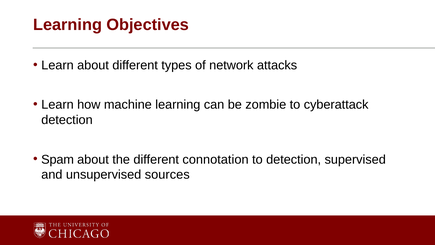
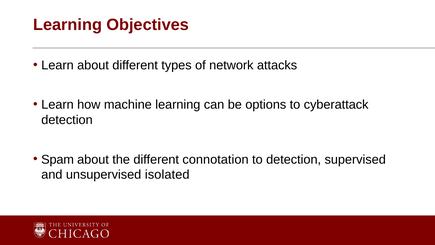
zombie: zombie -> options
sources: sources -> isolated
